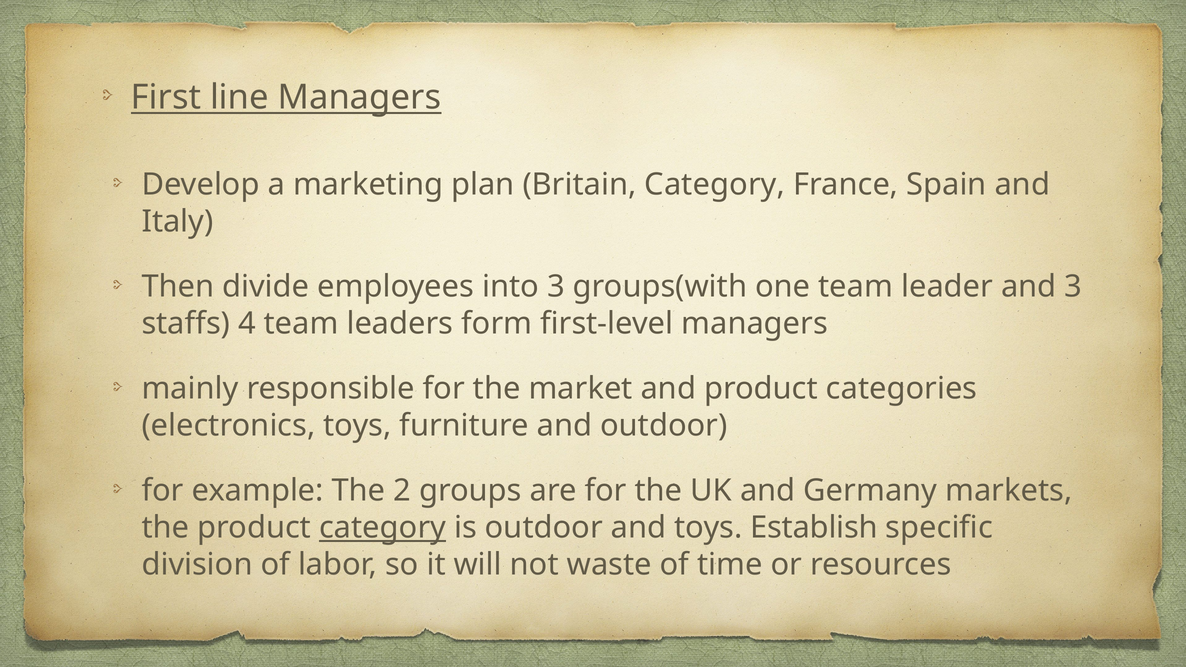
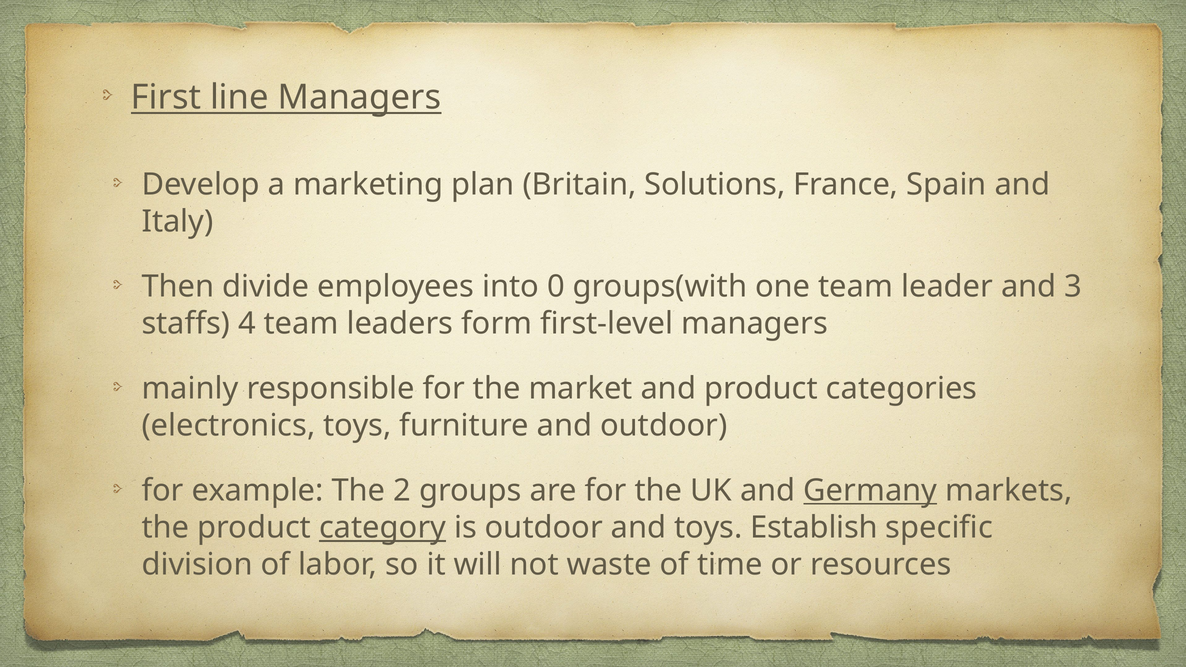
Britain Category: Category -> Solutions
into 3: 3 -> 0
Germany underline: none -> present
